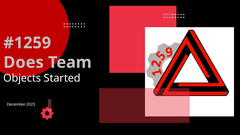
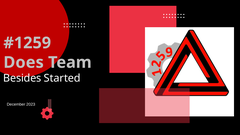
Objects: Objects -> Besides
